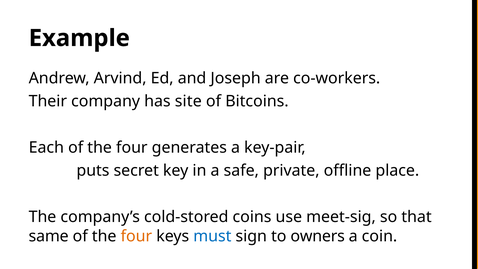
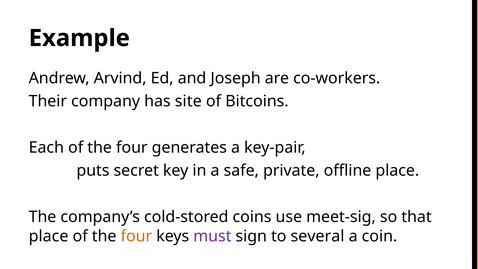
same at (49, 236): same -> place
must colour: blue -> purple
owners: owners -> several
